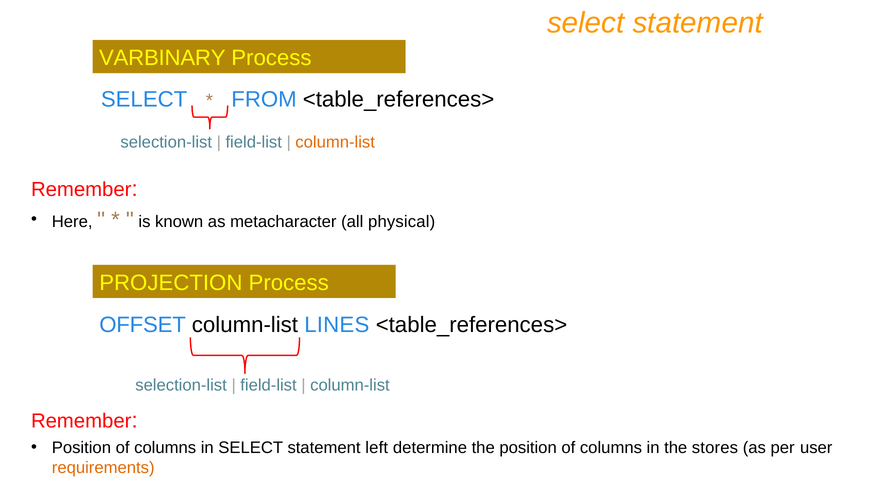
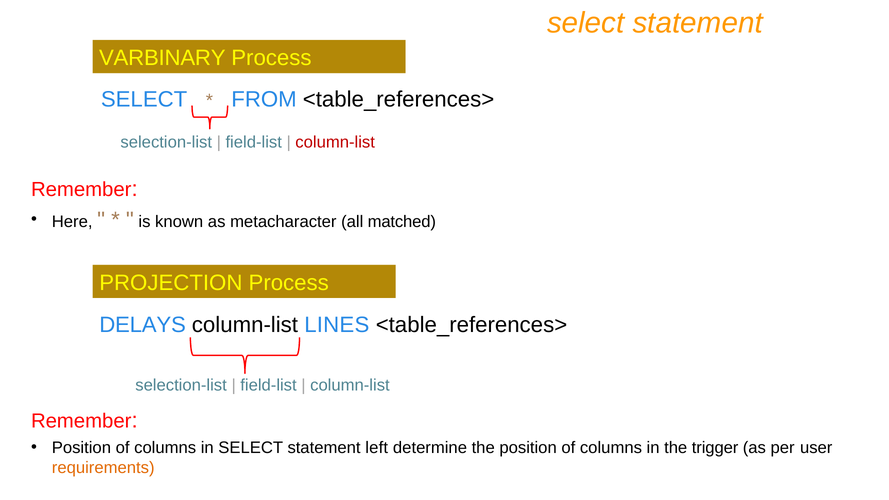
column-list at (335, 142) colour: orange -> red
physical: physical -> matched
OFFSET: OFFSET -> DELAYS
stores: stores -> trigger
